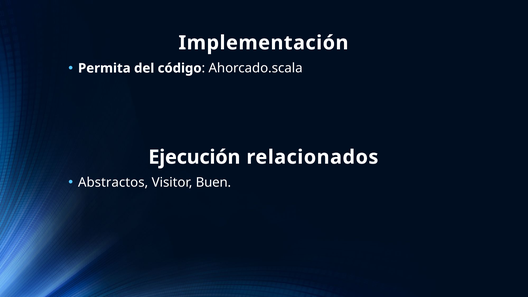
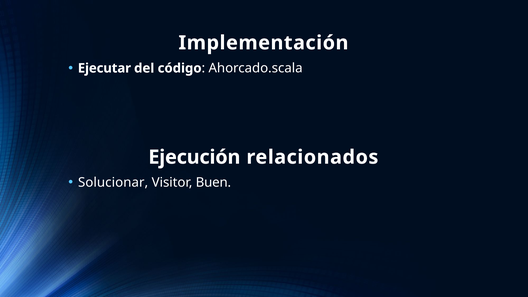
Permita: Permita -> Ejecutar
Abstractos: Abstractos -> Solucionar
